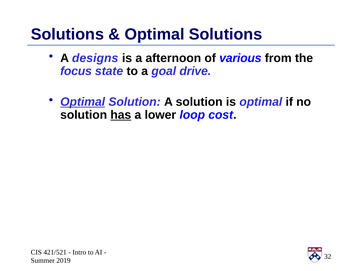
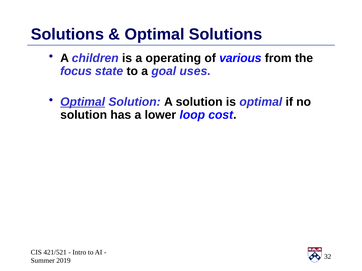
designs: designs -> children
afternoon: afternoon -> operating
drive: drive -> uses
has underline: present -> none
